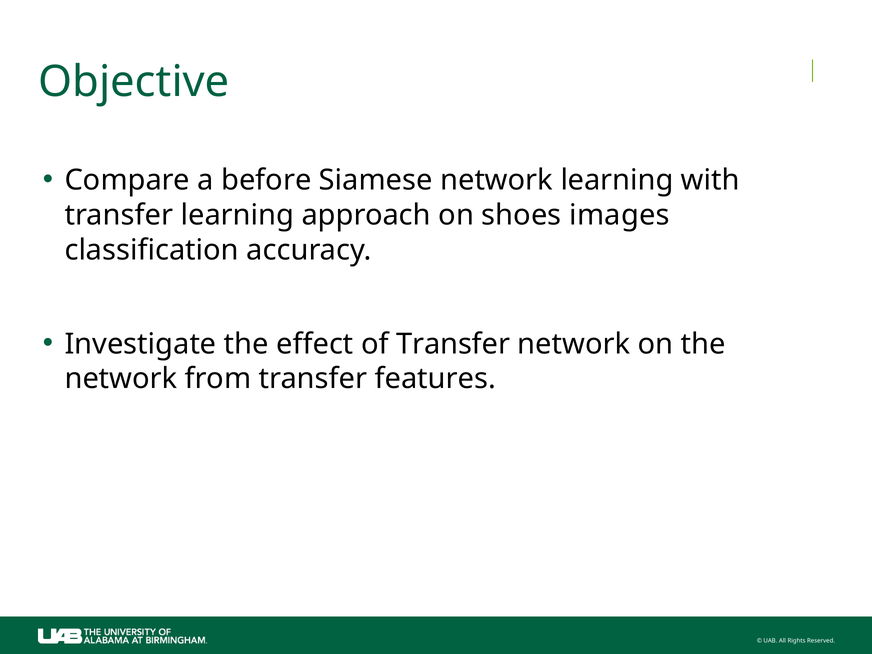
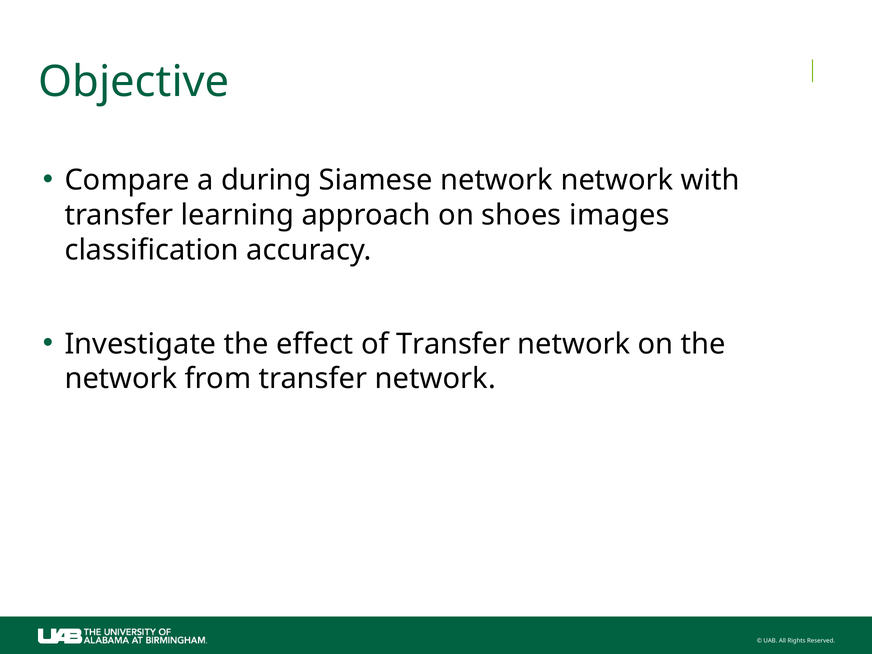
before: before -> during
network learning: learning -> network
from transfer features: features -> network
